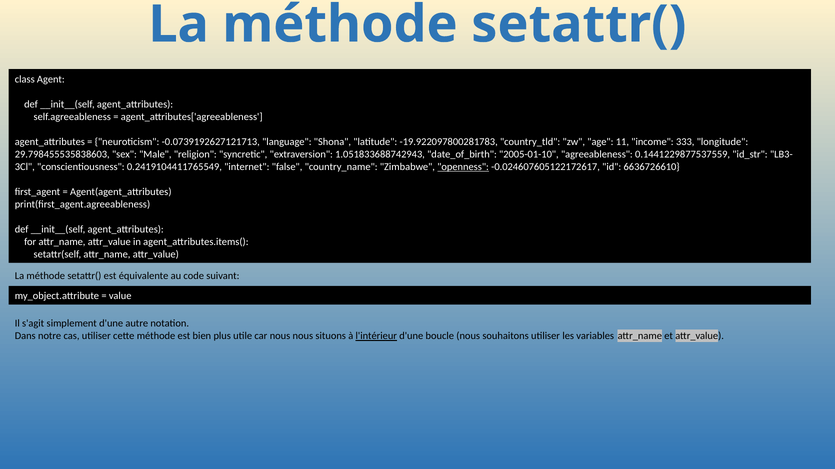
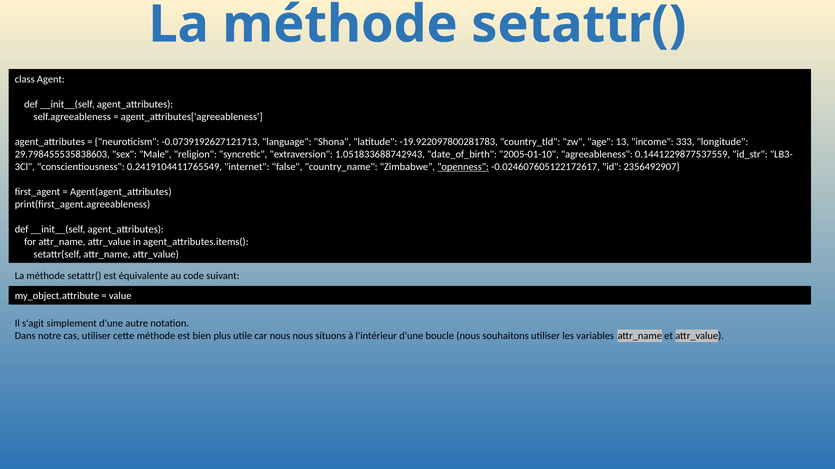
11: 11 -> 13
6636726610: 6636726610 -> 2356492907
l'intérieur underline: present -> none
